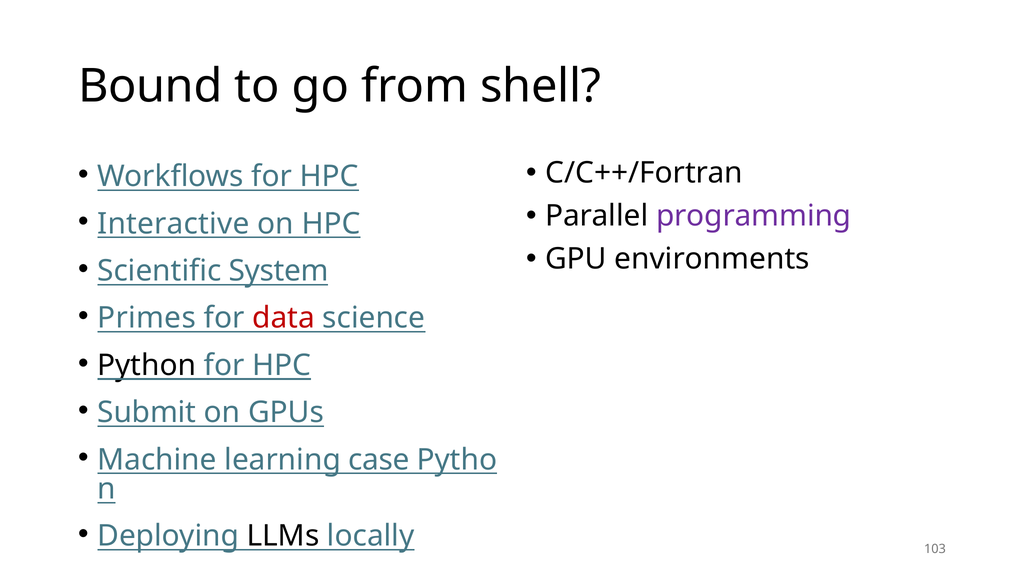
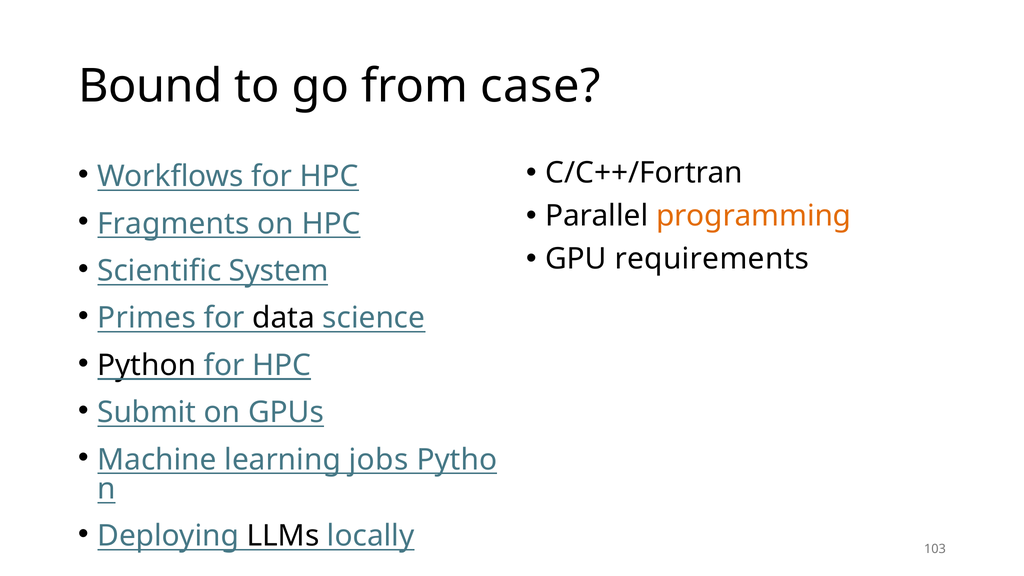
shell: shell -> case
programming colour: purple -> orange
Interactive: Interactive -> Fragments
environments: environments -> requirements
data colour: red -> black
case: case -> jobs
